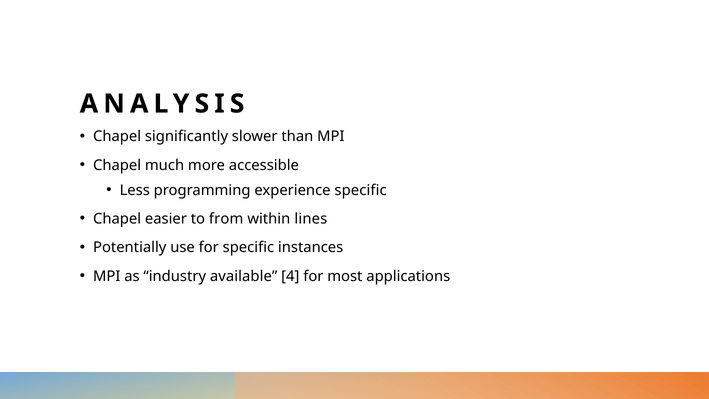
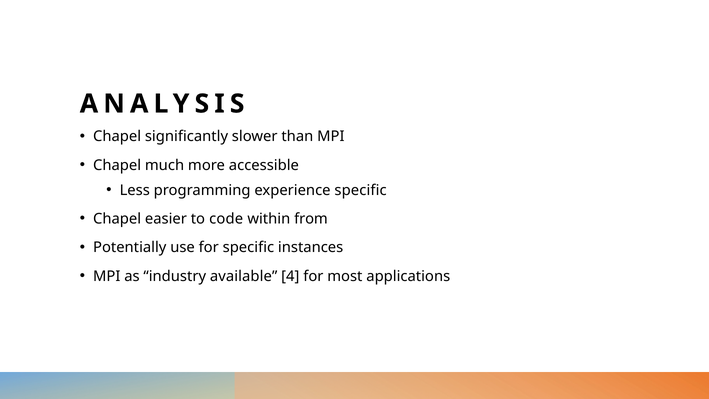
from: from -> code
lines: lines -> from
